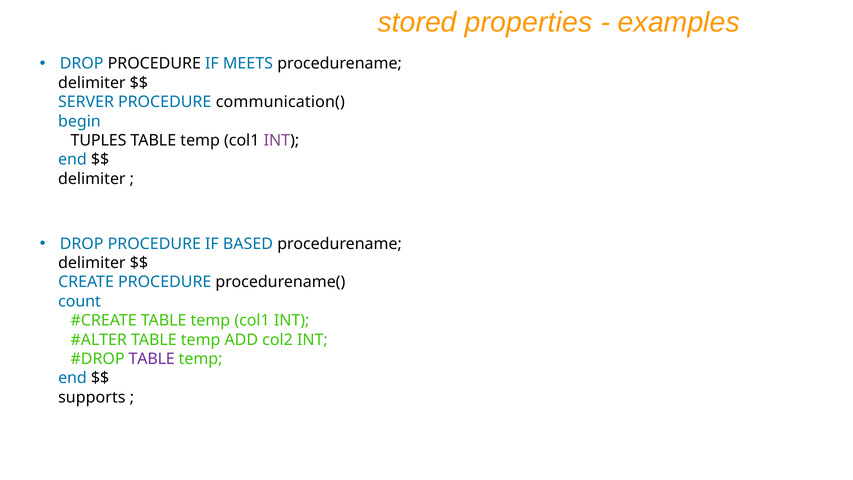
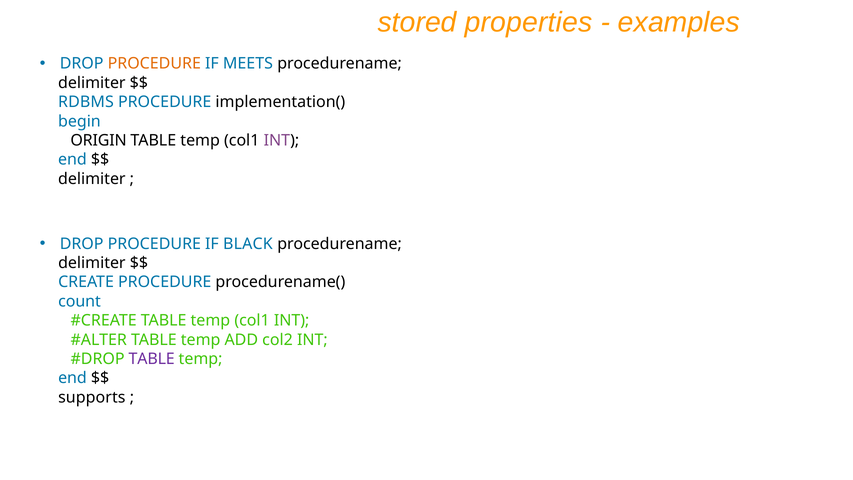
PROCEDURE at (154, 64) colour: black -> orange
SERVER: SERVER -> RDBMS
communication(: communication( -> implementation(
TUPLES: TUPLES -> ORIGIN
BASED: BASED -> BLACK
